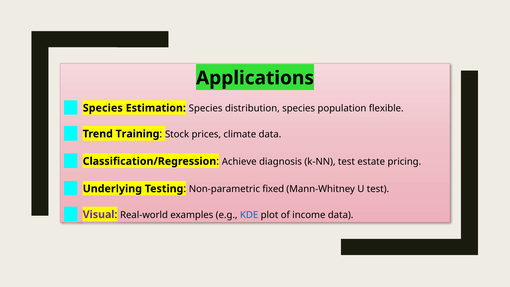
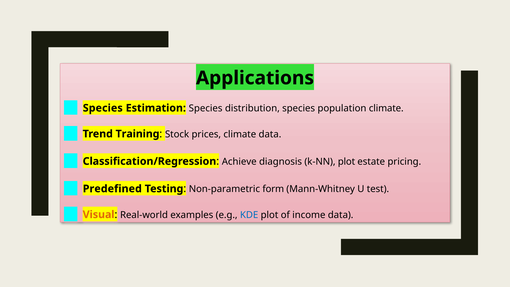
population flexible: flexible -> climate
k-NN test: test -> plot
Underlying: Underlying -> Predefined
fixed: fixed -> form
Visual colour: purple -> orange
